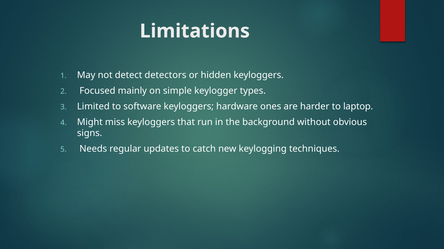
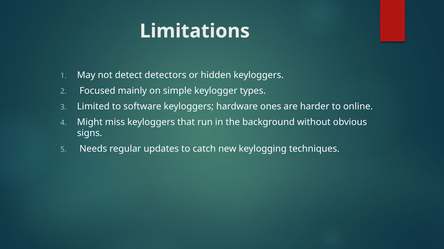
laptop: laptop -> online
